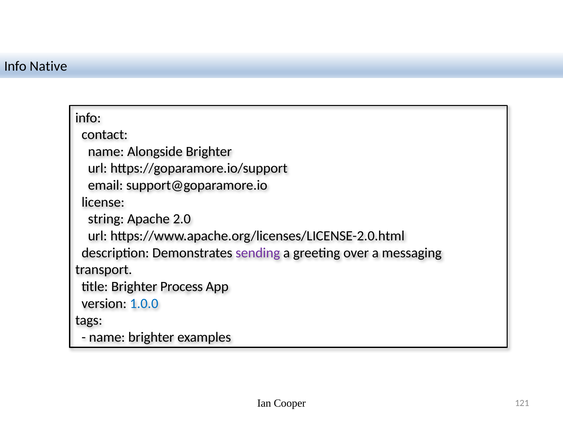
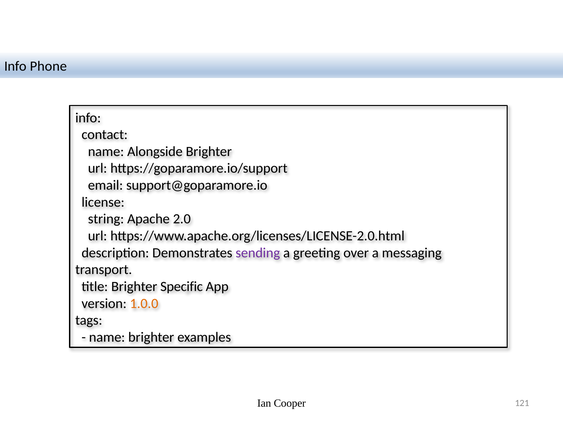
Native: Native -> Phone
Process: Process -> Specific
1.0.0 colour: blue -> orange
